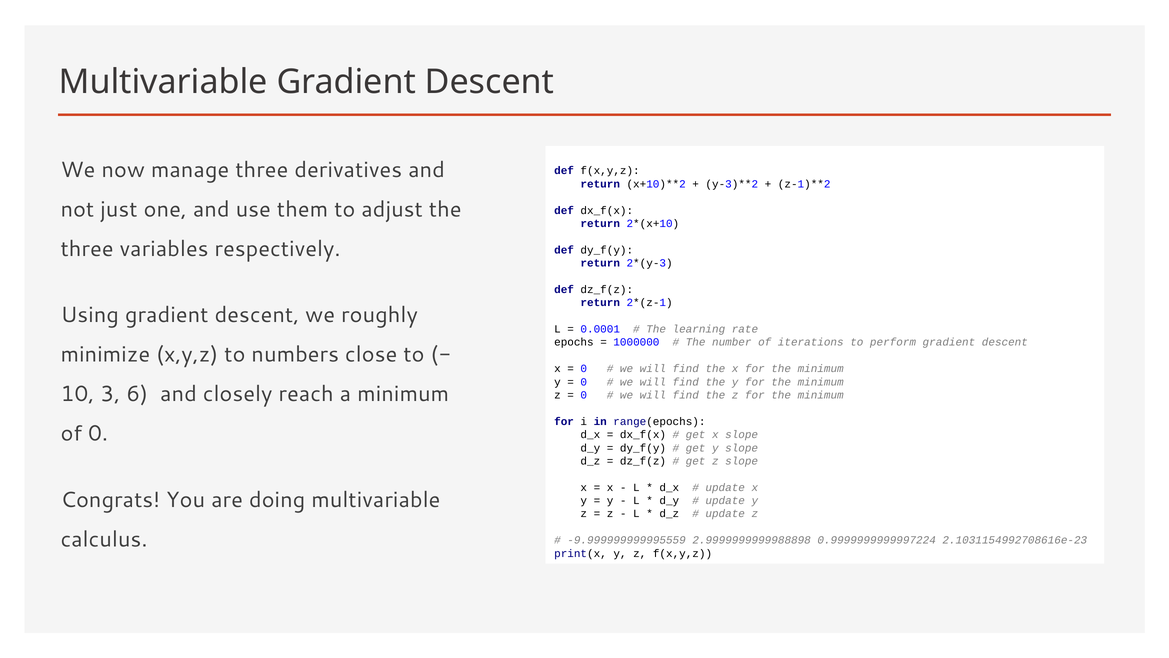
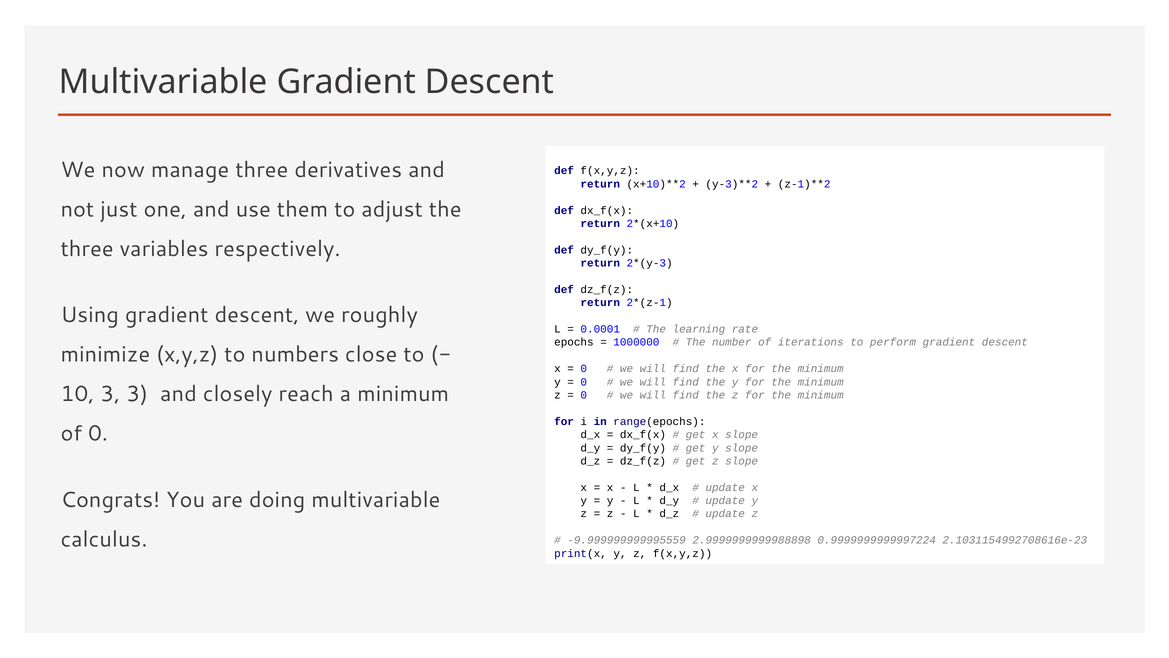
3 6: 6 -> 3
